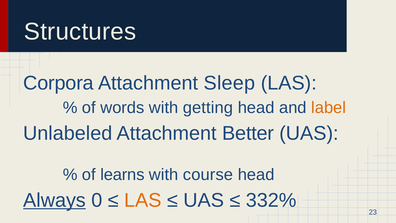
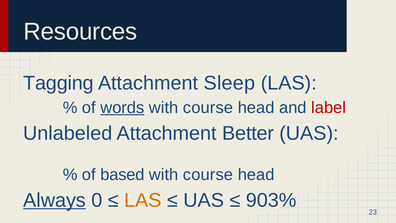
Structures: Structures -> Resources
Corpora: Corpora -> Tagging
words underline: none -> present
getting at (208, 108): getting -> course
label colour: orange -> red
learns: learns -> based
332%: 332% -> 903%
